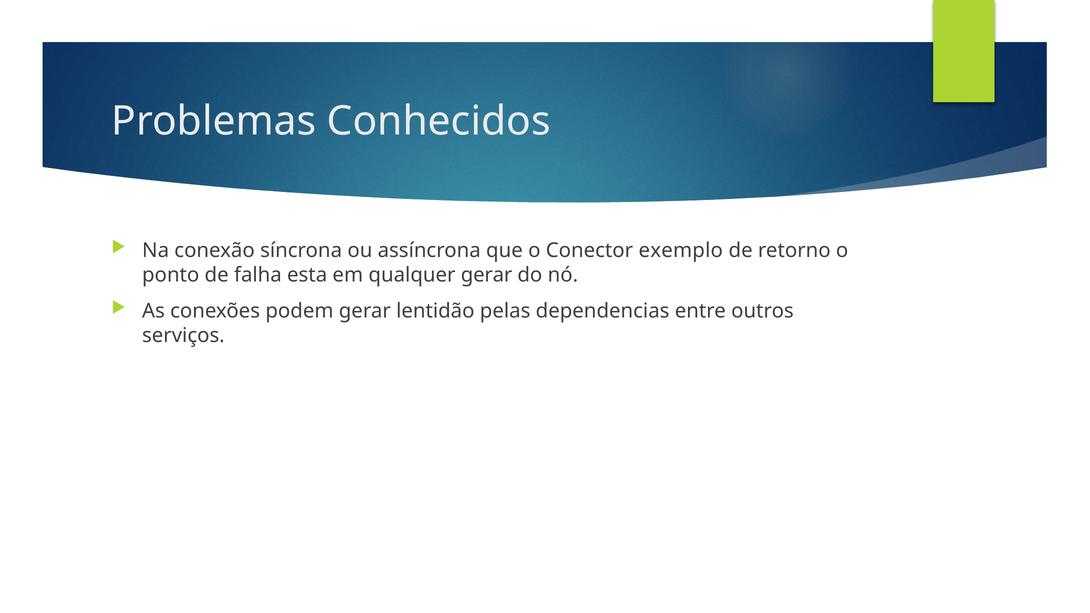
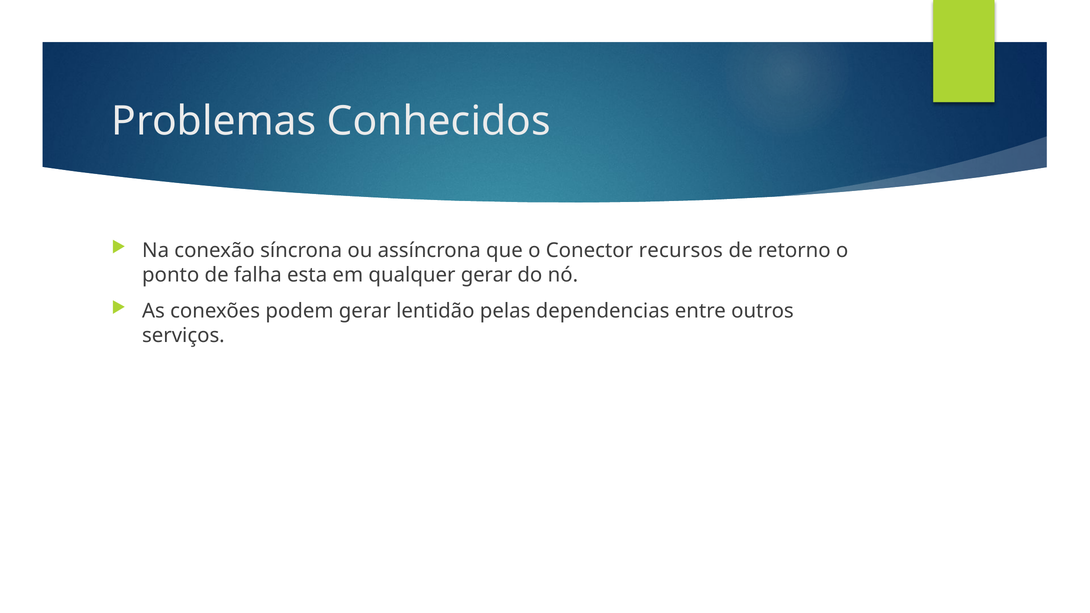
exemplo: exemplo -> recursos
